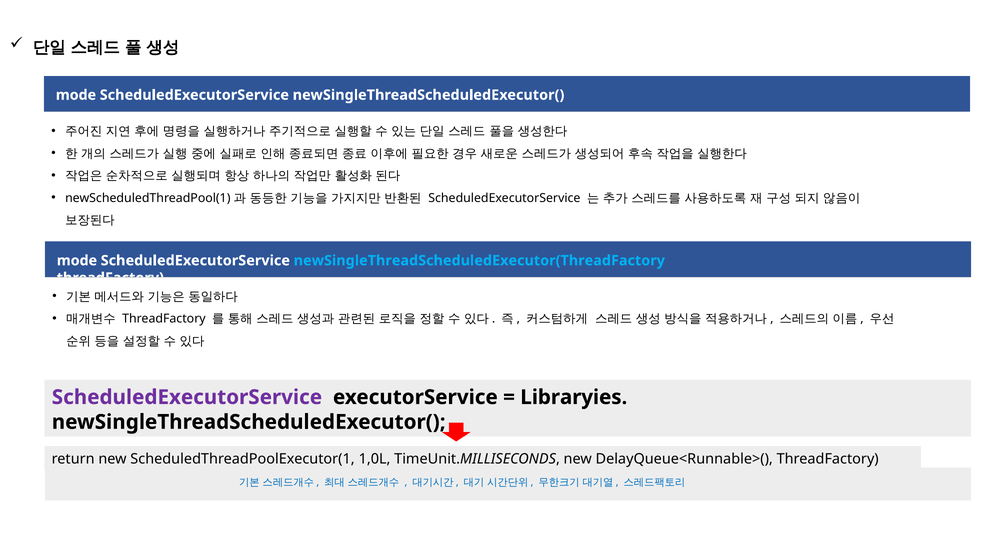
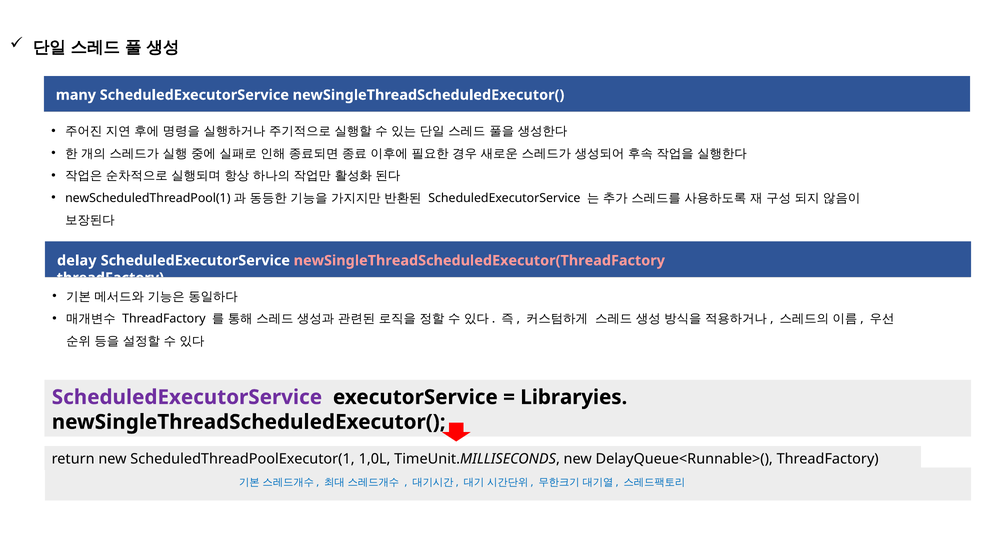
mode at (76, 95): mode -> many
mode at (77, 261): mode -> delay
newSingleThreadScheduledExecutor(ThreadFactory colour: light blue -> pink
